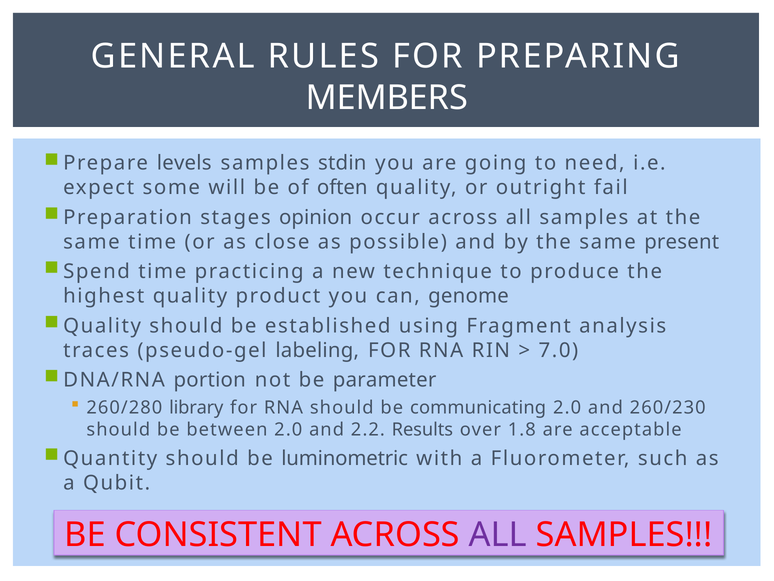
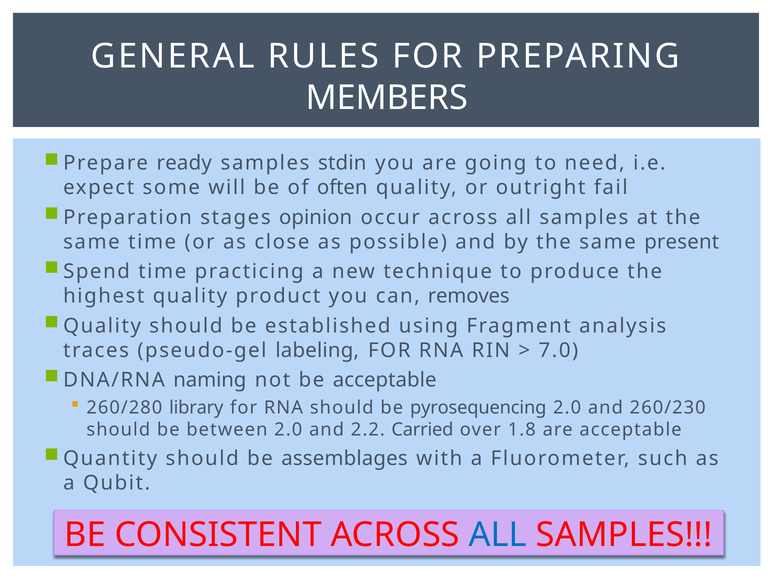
levels: levels -> ready
genome: genome -> removes
portion: portion -> naming
be parameter: parameter -> acceptable
communicating: communicating -> pyrosequencing
Results: Results -> Carried
luminometric: luminometric -> assemblages
ALL at (498, 535) colour: purple -> blue
